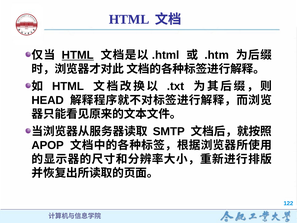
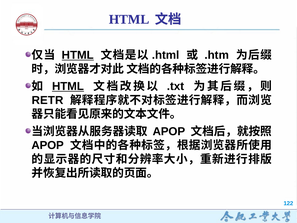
HTML at (68, 86) underline: none -> present
HEAD: HEAD -> RETR
SMTP at (169, 131): SMTP -> APOP
